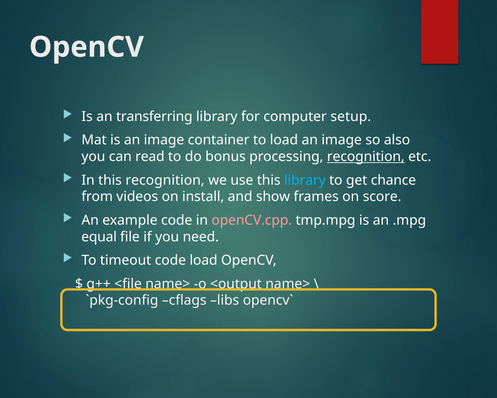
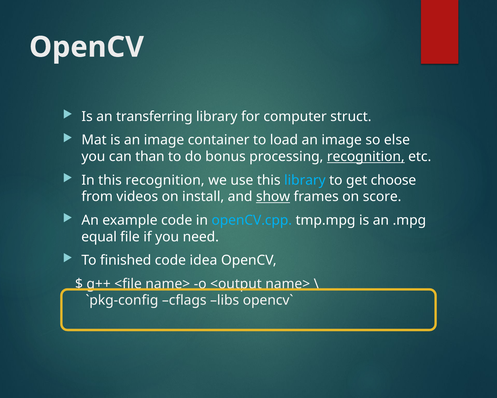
setup: setup -> struct
also: also -> else
read: read -> than
chance: chance -> choose
show underline: none -> present
openCV.cpp colour: pink -> light blue
timeout: timeout -> finished
code load: load -> idea
